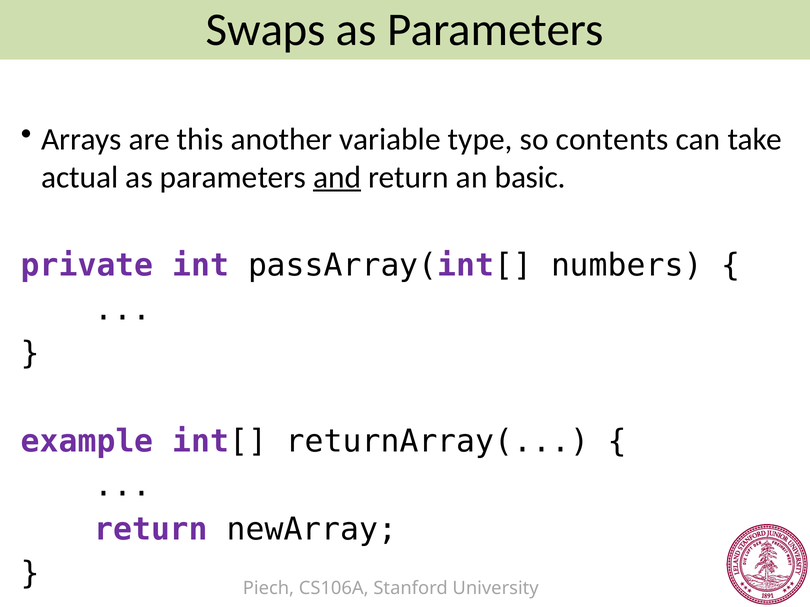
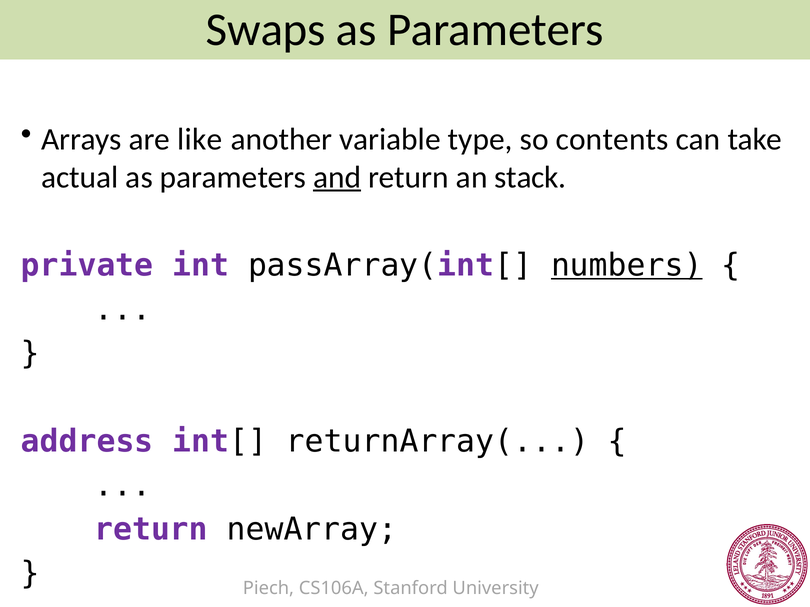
this: this -> like
basic: basic -> stack
numbers underline: none -> present
example: example -> address
